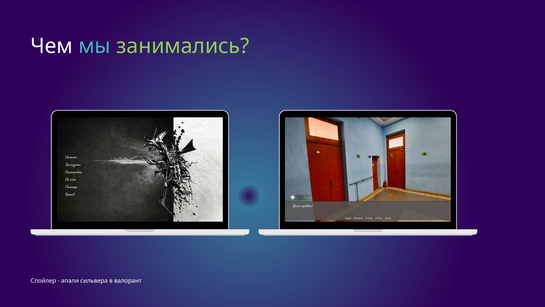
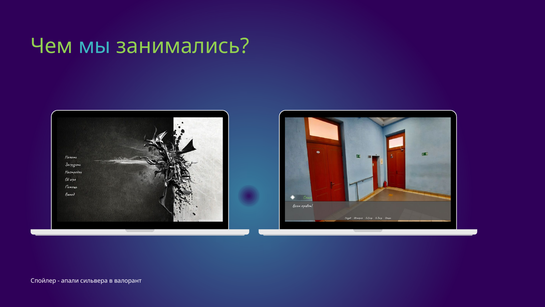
Чем colour: white -> light green
